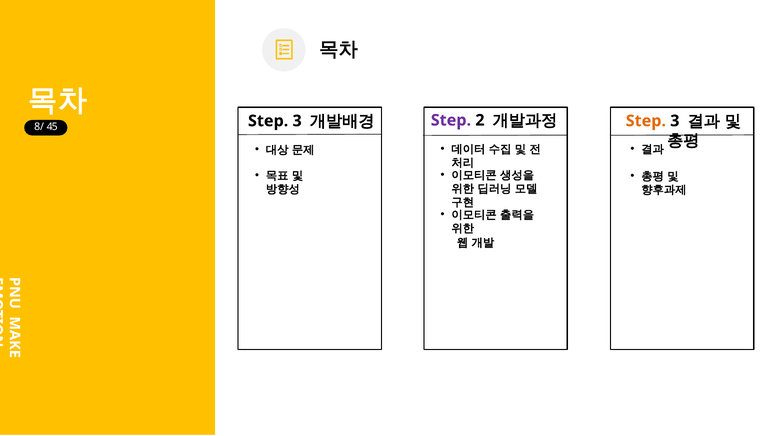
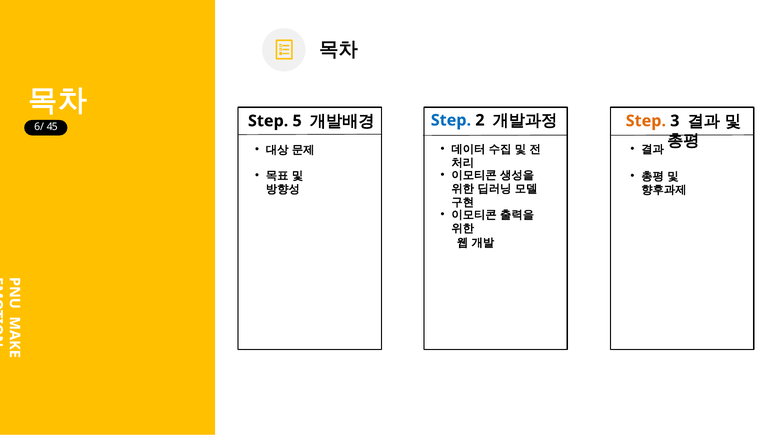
3 at (297, 121): 3 -> 5
Step at (451, 120) colour: purple -> blue
8/: 8/ -> 6/
